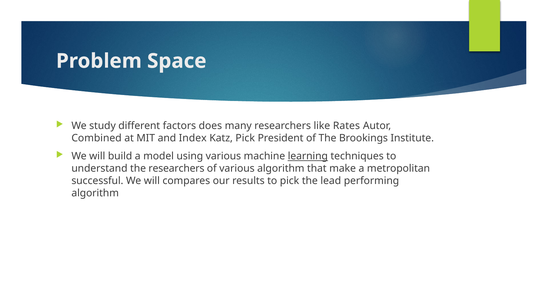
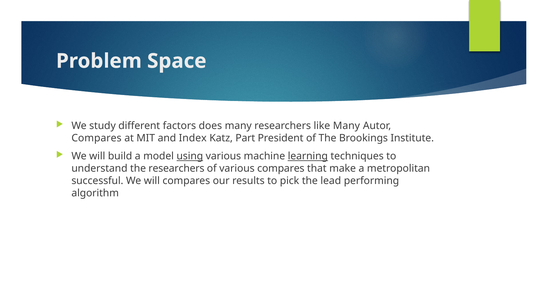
like Rates: Rates -> Many
Combined at (97, 138): Combined -> Compares
Katz Pick: Pick -> Part
using underline: none -> present
various algorithm: algorithm -> compares
